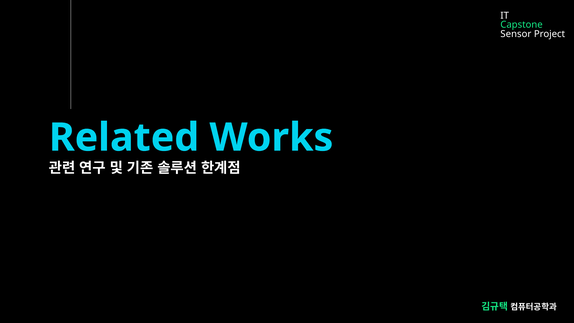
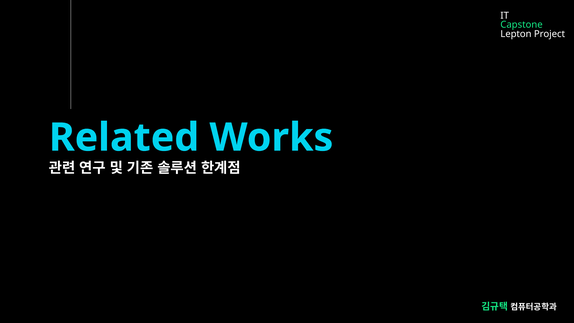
Sensor: Sensor -> Lepton
